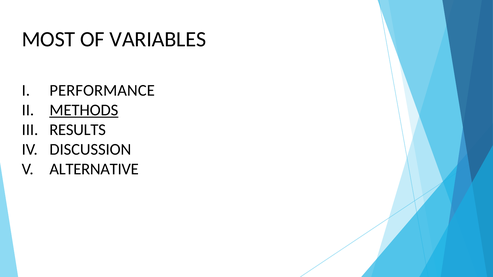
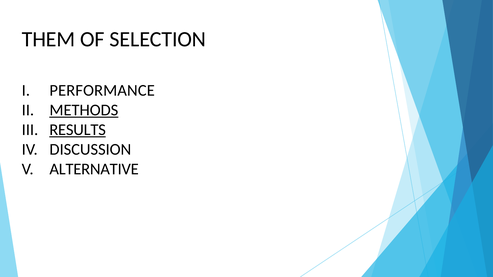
MOST: MOST -> THEM
VARIABLES: VARIABLES -> SELECTION
RESULTS underline: none -> present
